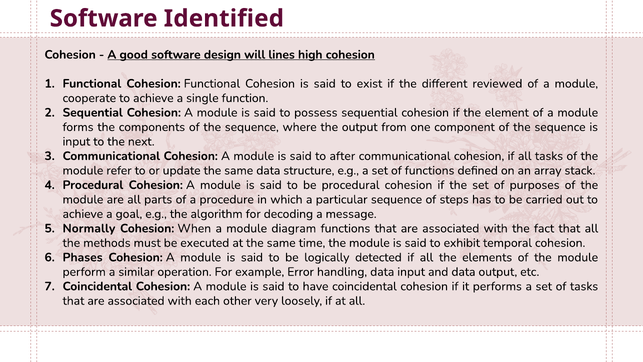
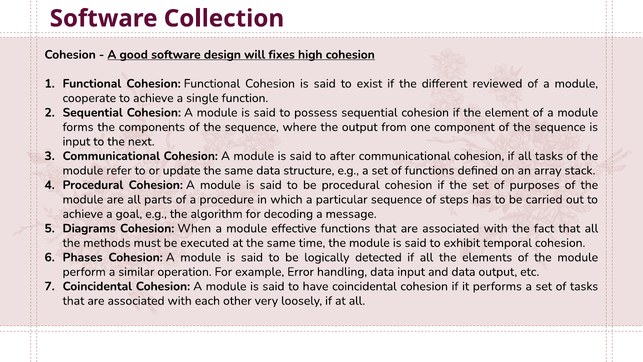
Identified: Identified -> Collection
lines: lines -> fixes
Normally: Normally -> Diagrams
diagram: diagram -> effective
